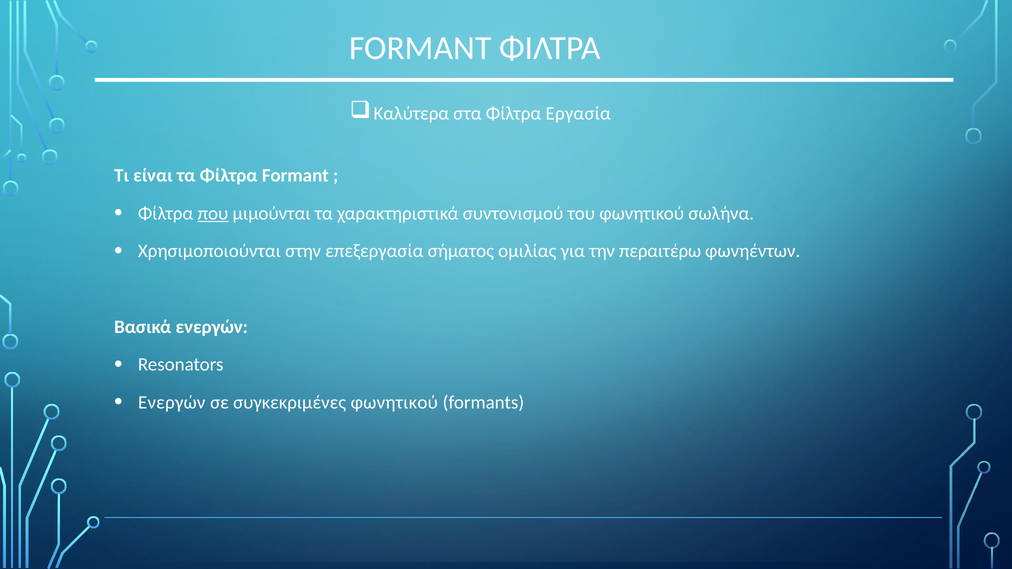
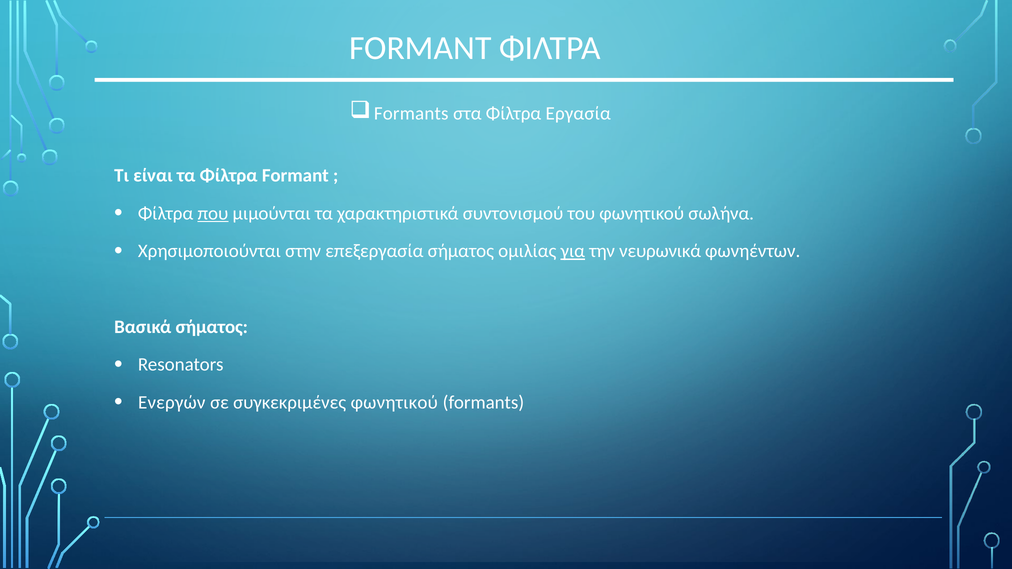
Καλύτερα at (411, 114): Καλύτερα -> Formants
για underline: none -> present
περαιτέρω: περαιτέρω -> νευρωνικά
Βασικά ενεργών: ενεργών -> σήματος
